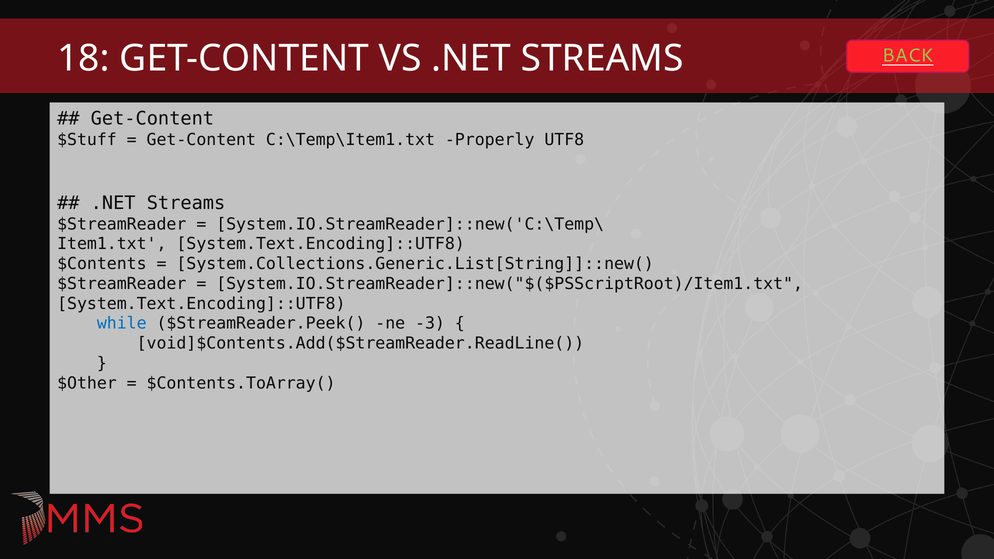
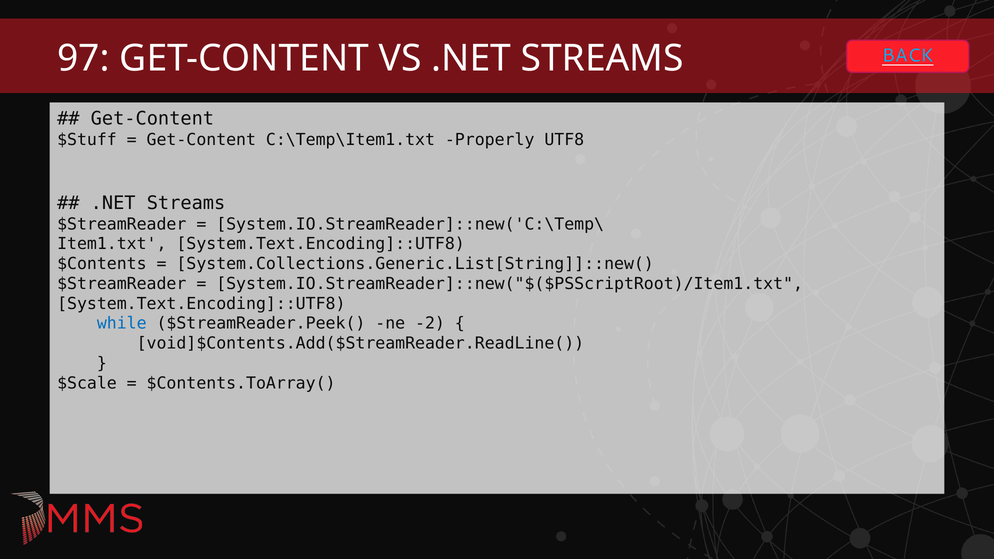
18: 18 -> 97
BACK colour: light green -> light blue
-3: -3 -> -2
$Other: $Other -> $Scale
